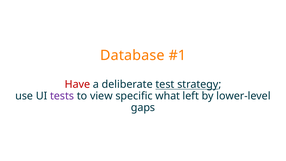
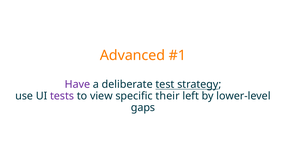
Database: Database -> Advanced
Have colour: red -> purple
what: what -> their
